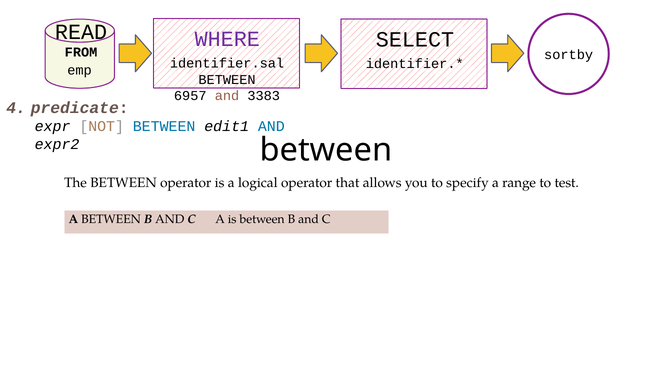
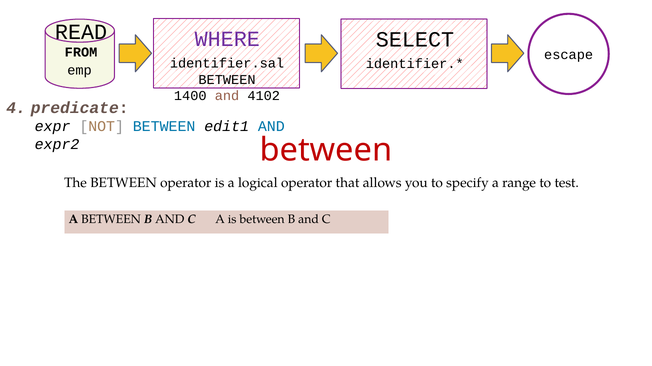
sortby: sortby -> escape
6957: 6957 -> 1400
3383: 3383 -> 4102
between at (326, 151) colour: black -> red
